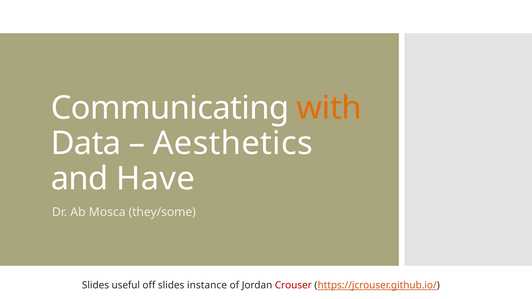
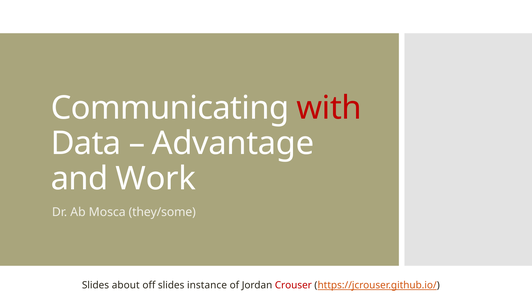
with colour: orange -> red
Aesthetics: Aesthetics -> Advantage
Have: Have -> Work
useful: useful -> about
